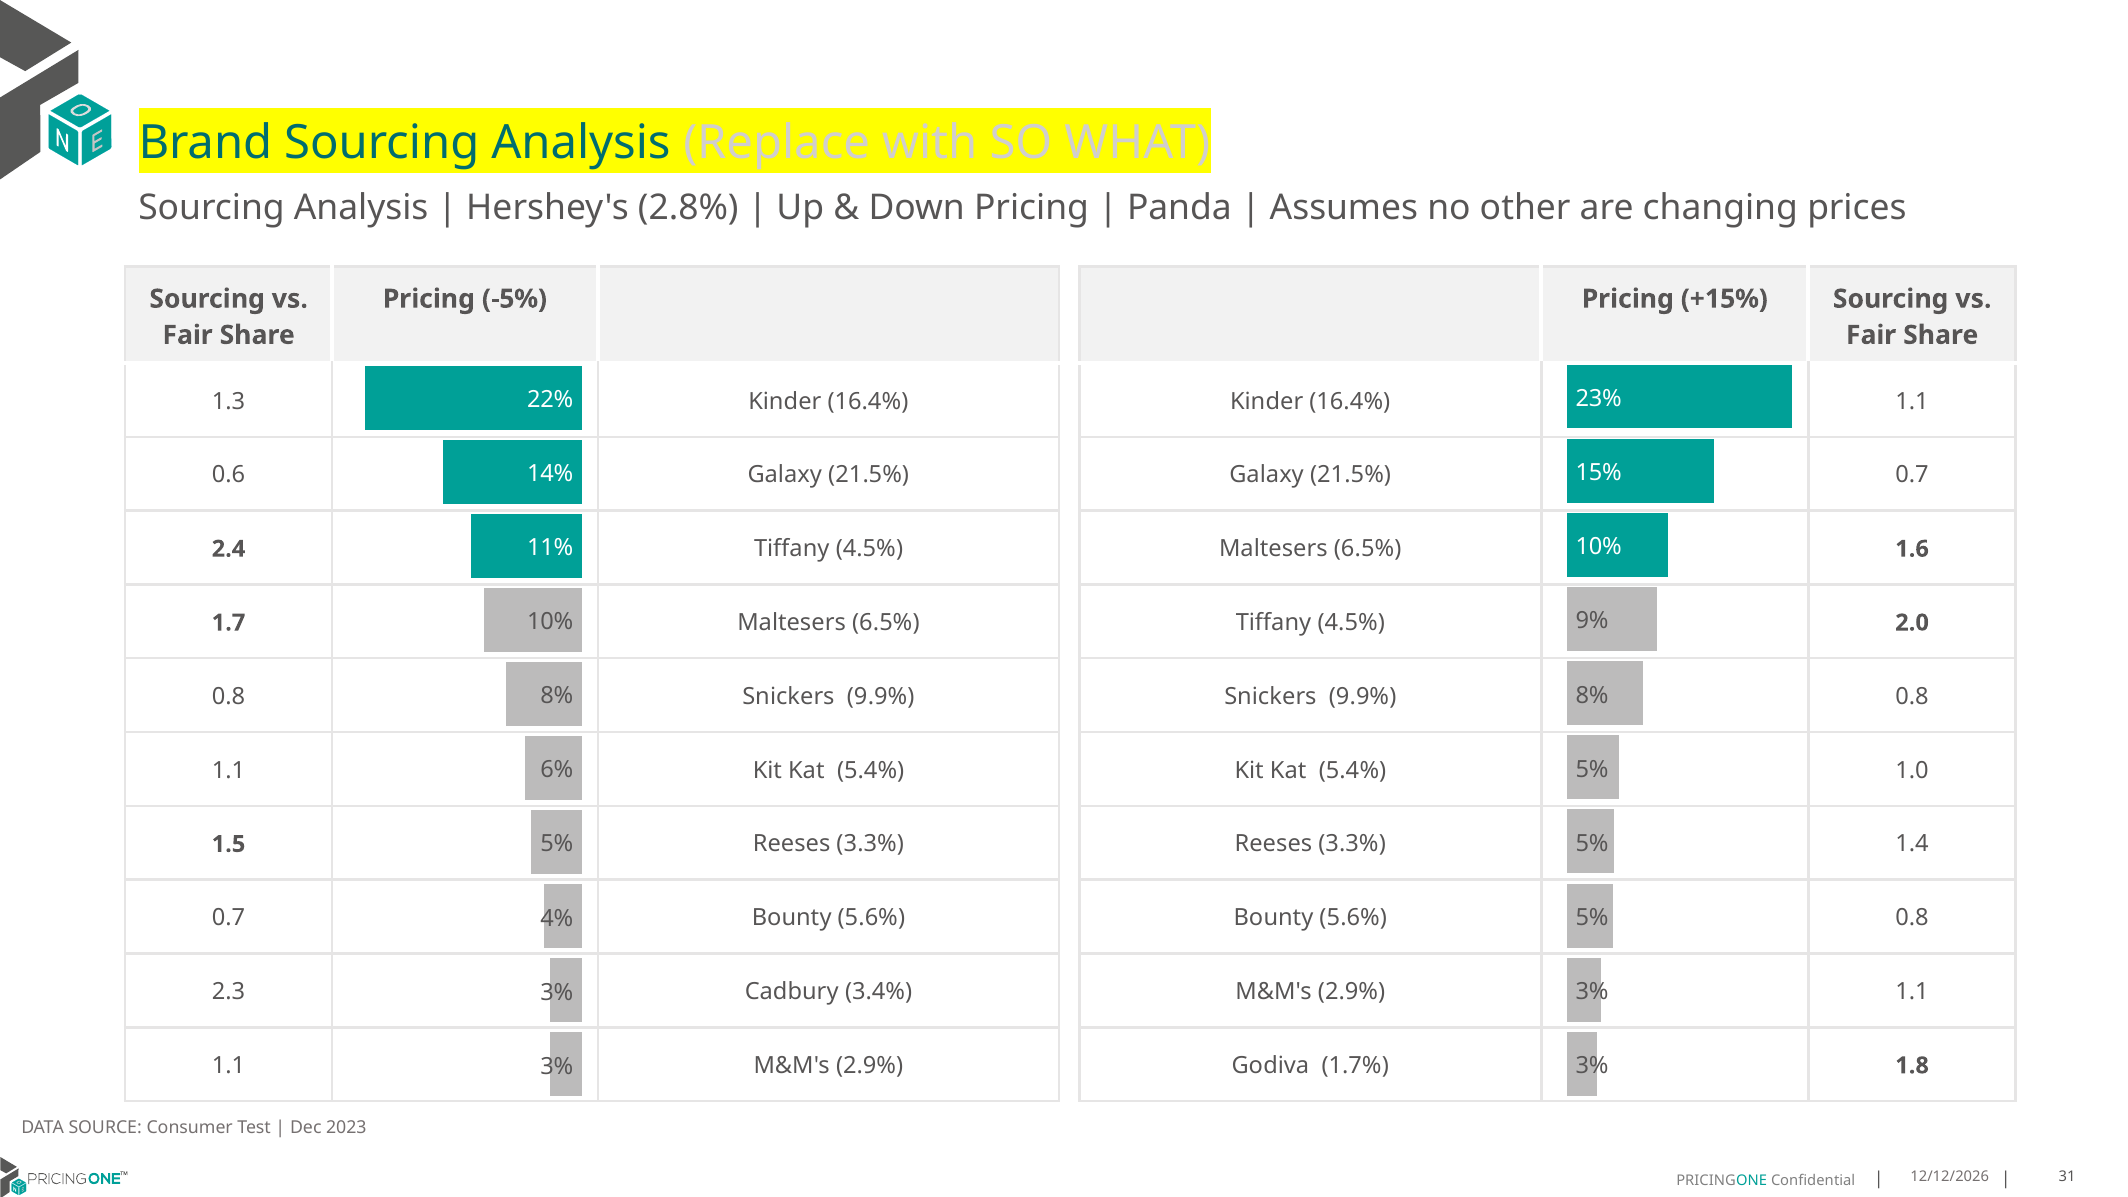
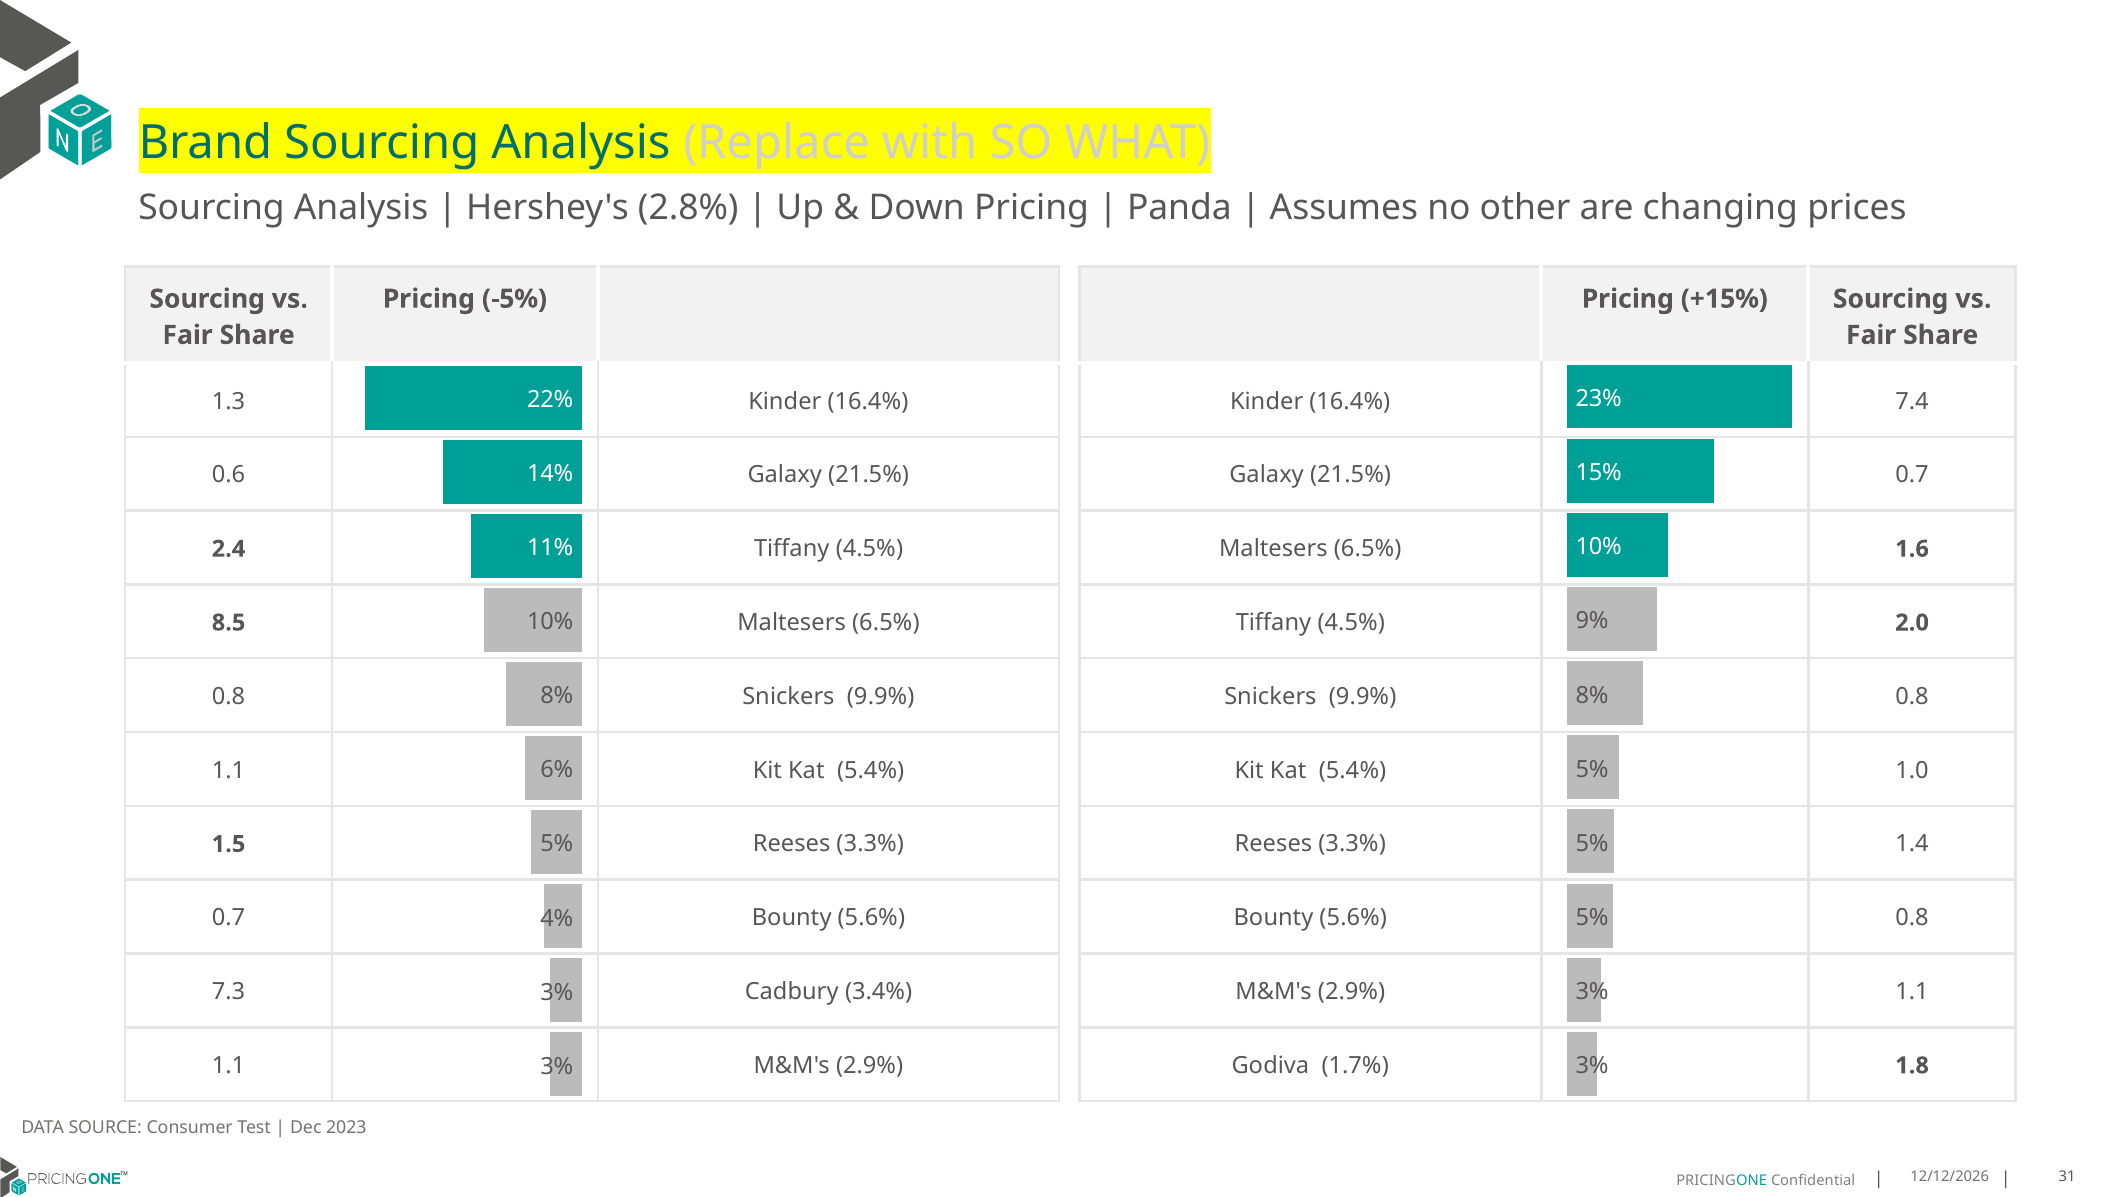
16.4% 1.1: 1.1 -> 7.4
1.7: 1.7 -> 8.5
2.3: 2.3 -> 7.3
